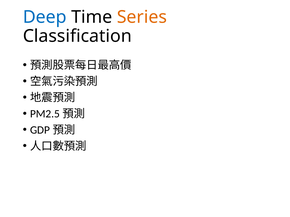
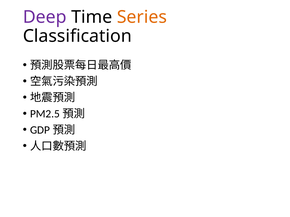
Deep colour: blue -> purple
